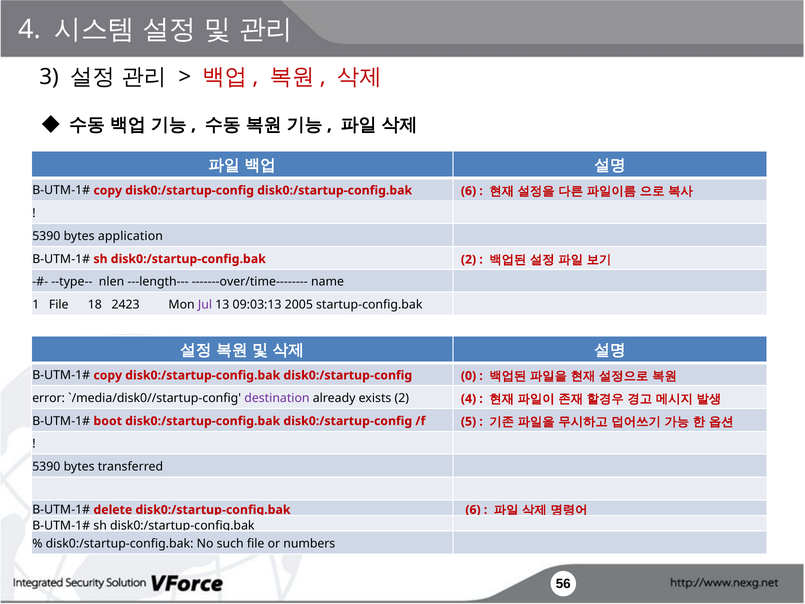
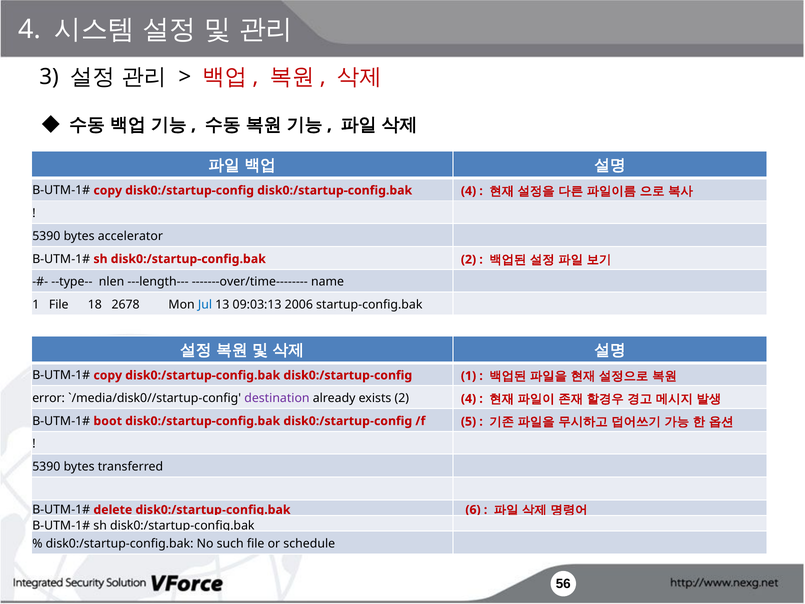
disk0:/startup-config disk0:/startup-config.bak 6: 6 -> 4
application: application -> accelerator
2423: 2423 -> 2678
Jul colour: purple -> blue
2005: 2005 -> 2006
disk0:/startup-config 0: 0 -> 1
numbers: numbers -> schedule
